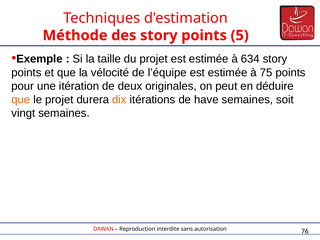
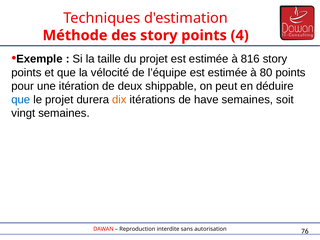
5: 5 -> 4
634: 634 -> 816
75: 75 -> 80
originales: originales -> shippable
que at (21, 100) colour: orange -> blue
